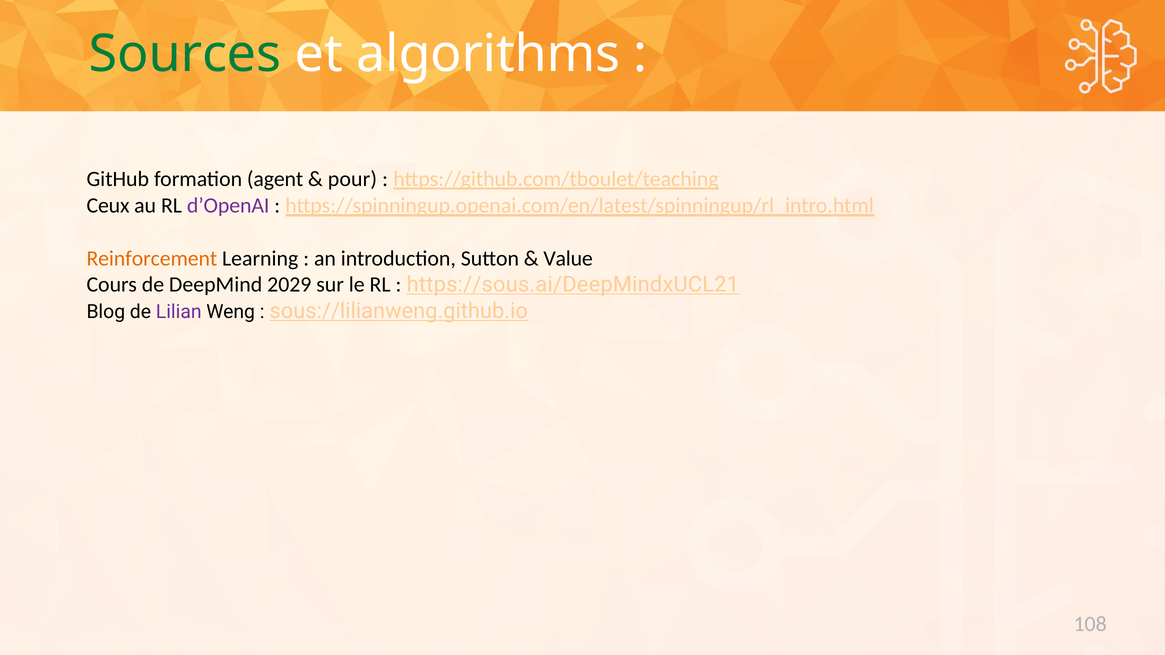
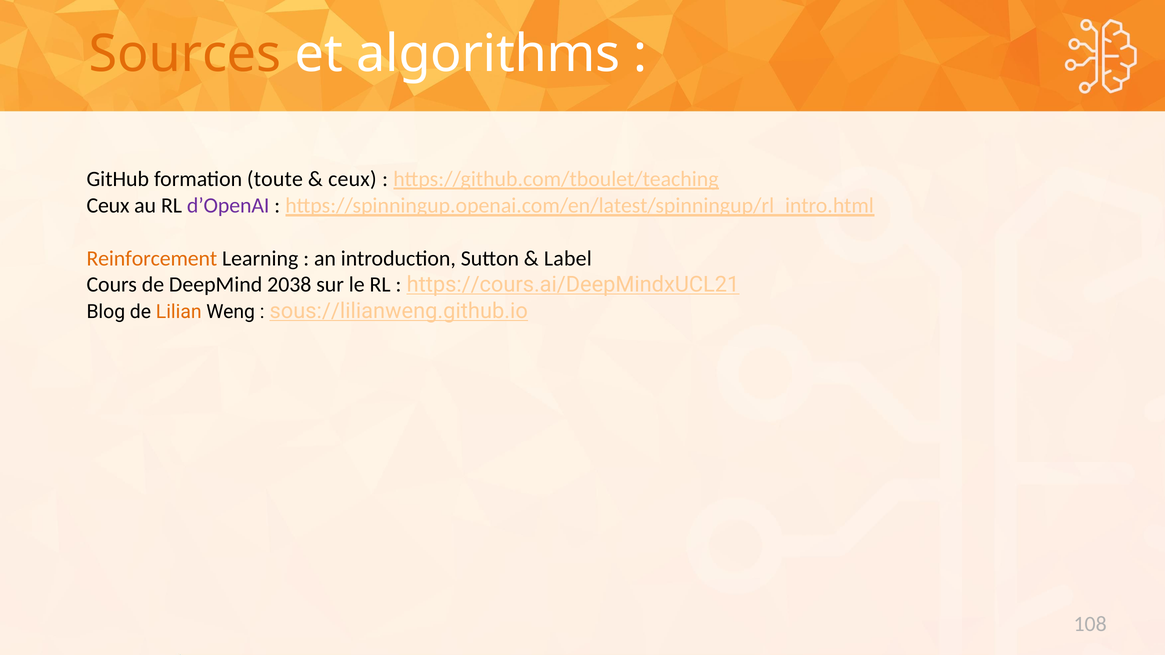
Sources colour: green -> orange
agent: agent -> toute
pour at (352, 179): pour -> ceux
Value: Value -> Label
2029: 2029 -> 2038
https://sous.ai/DeepMindxUCL21: https://sous.ai/DeepMindxUCL21 -> https://cours.ai/DeepMindxUCL21
Lilian colour: purple -> orange
